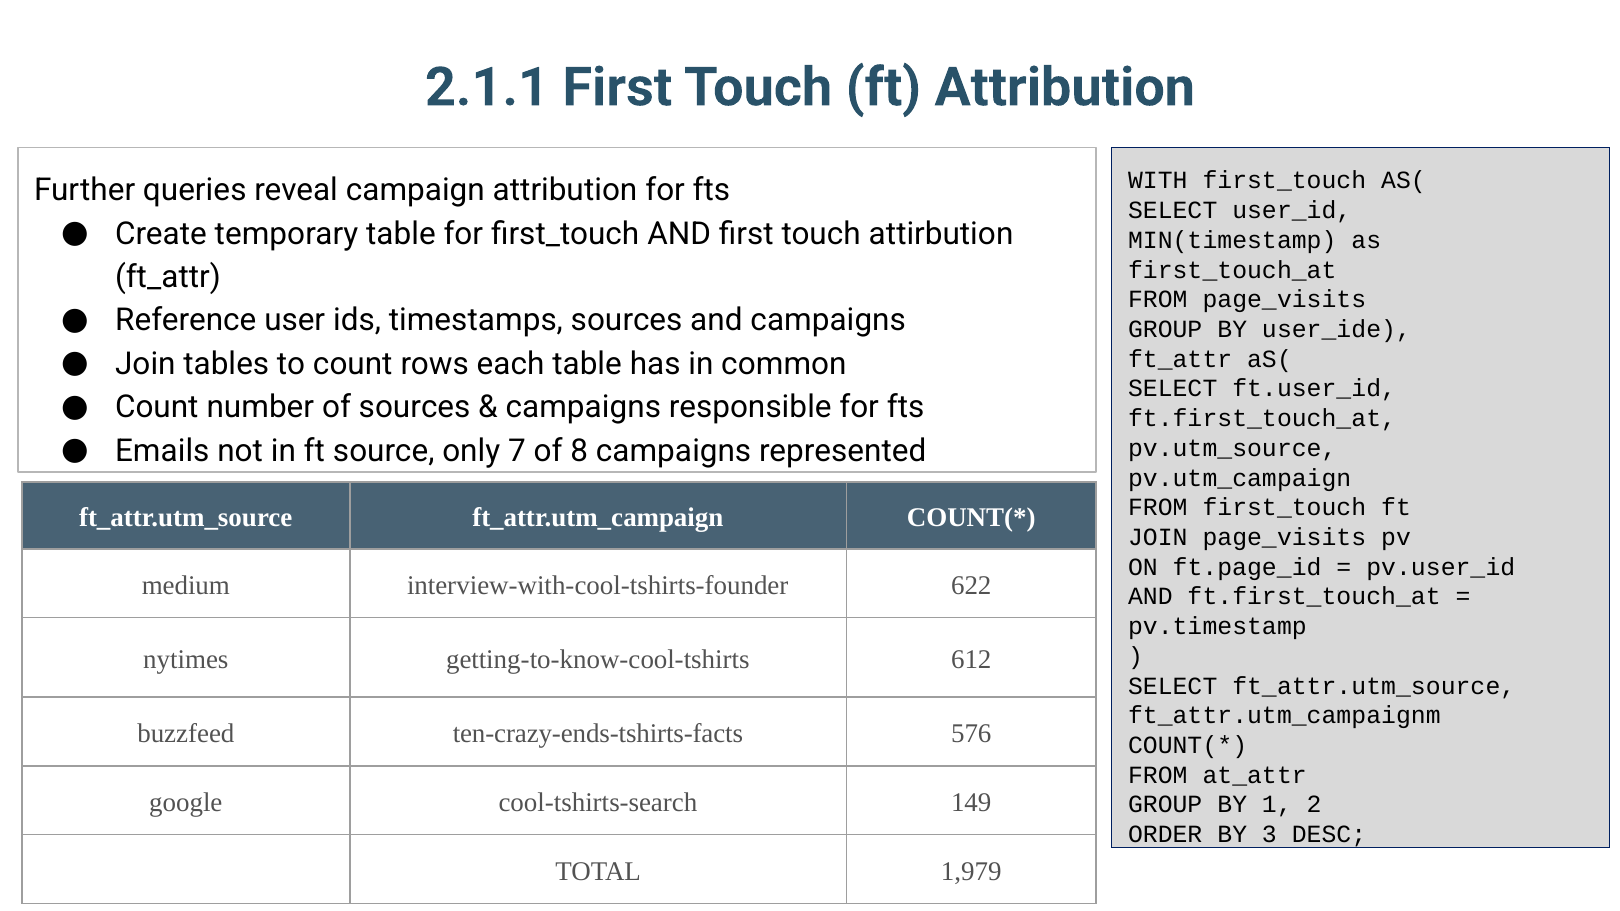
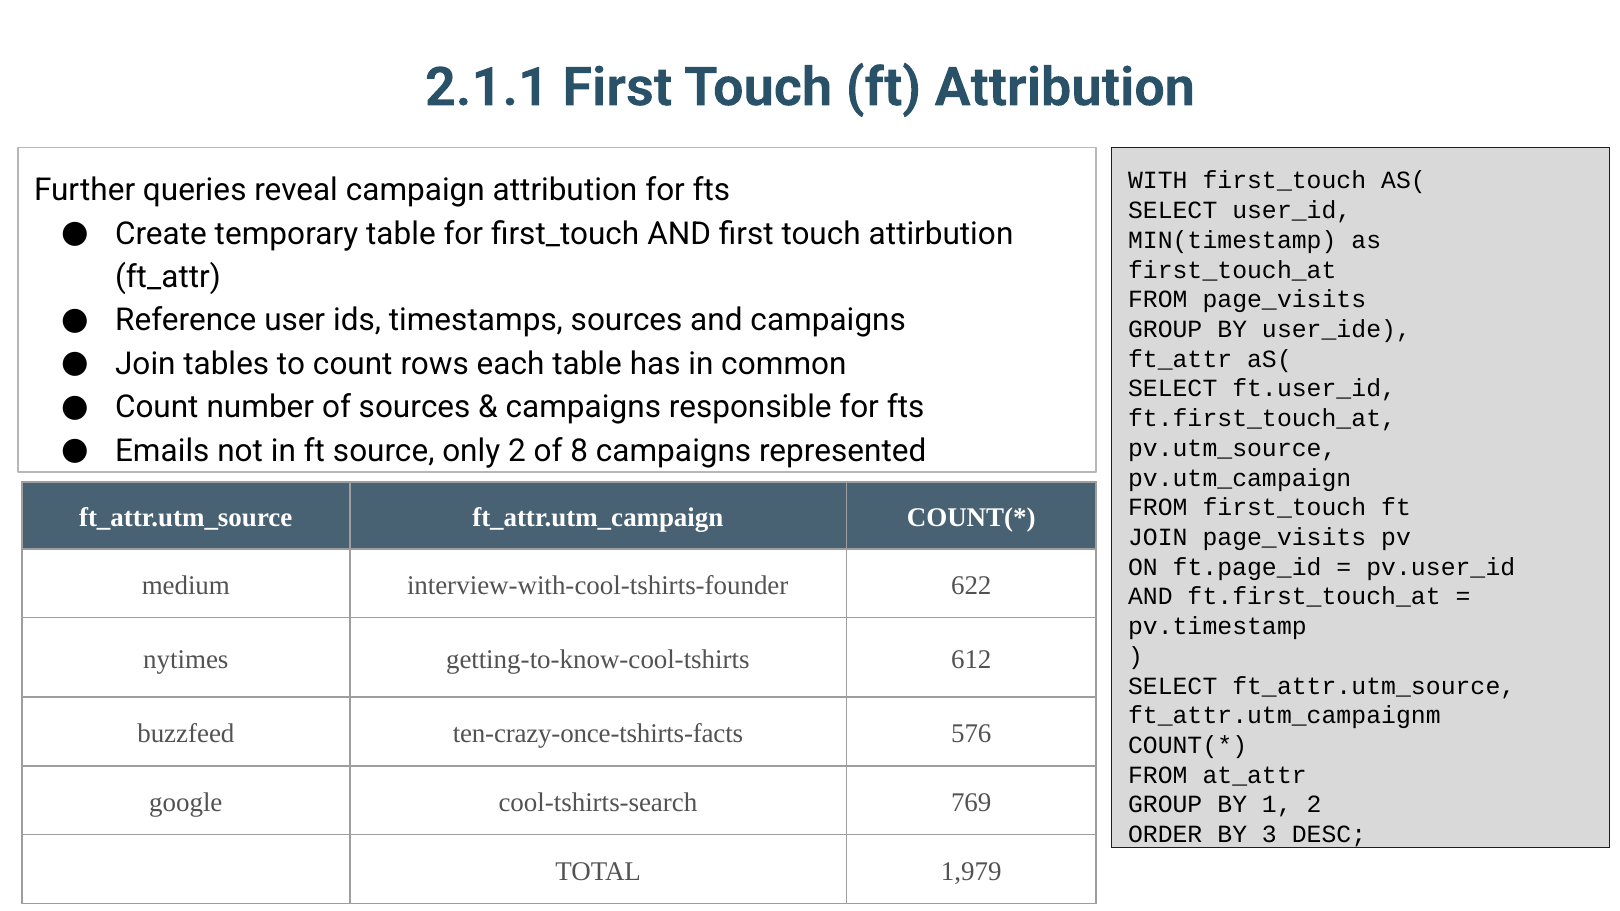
only 7: 7 -> 2
ten-crazy-ends-tshirts-facts: ten-crazy-ends-tshirts-facts -> ten-crazy-once-tshirts-facts
149: 149 -> 769
